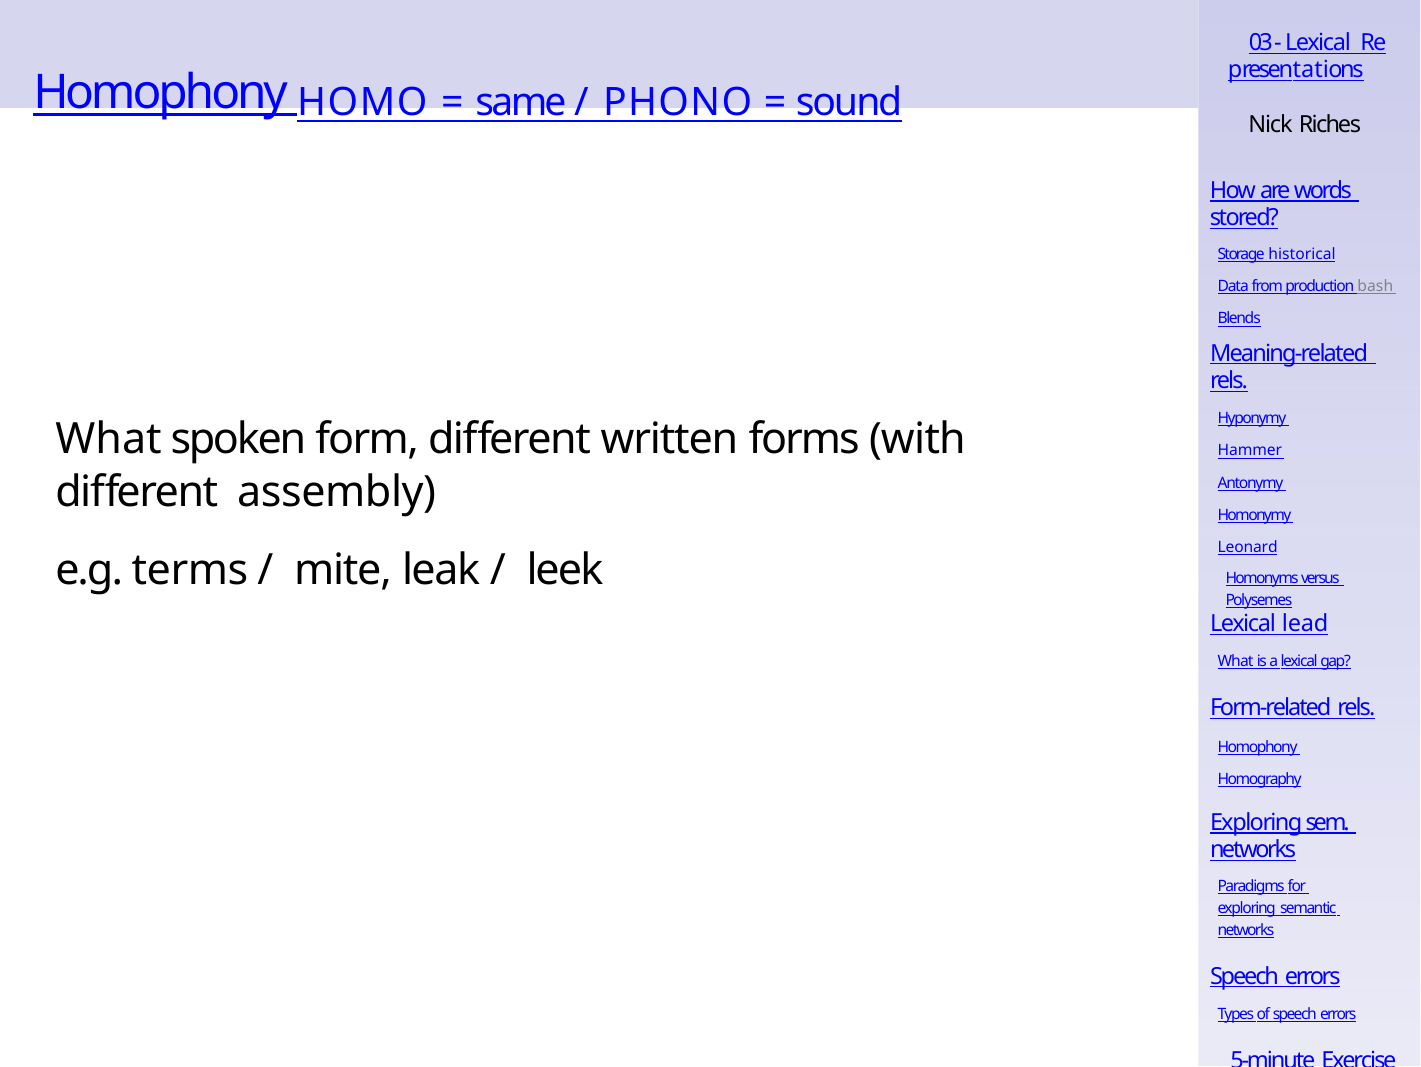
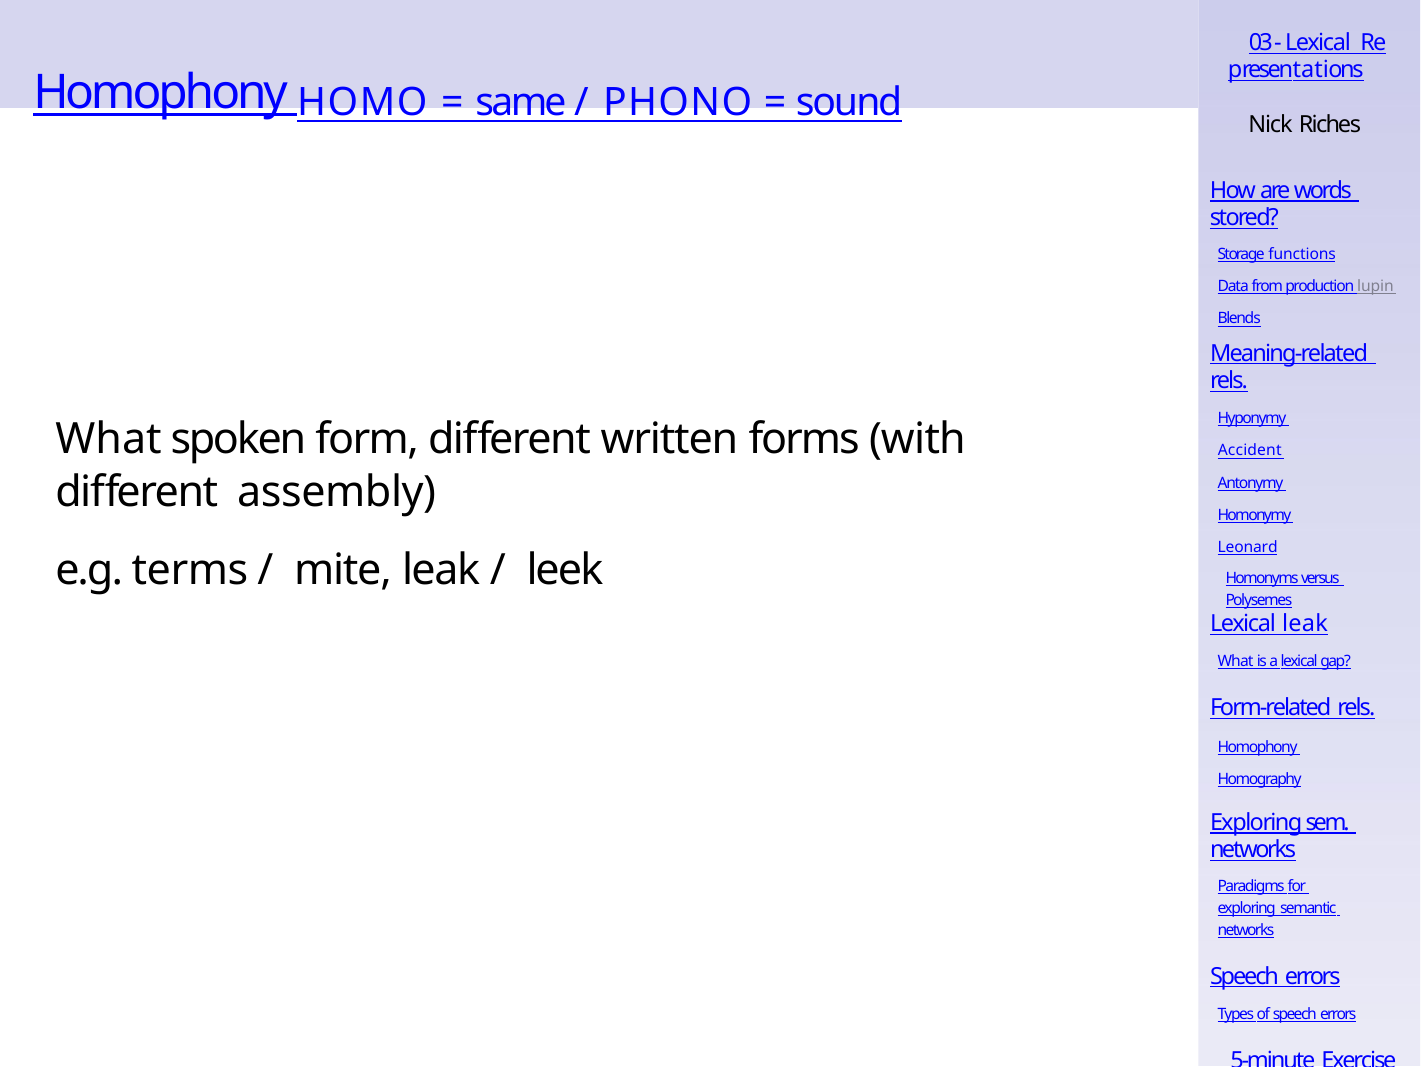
historical: historical -> functions
bash: bash -> lupin
Hammer: Hammer -> Accident
Lexical lead: lead -> leak
